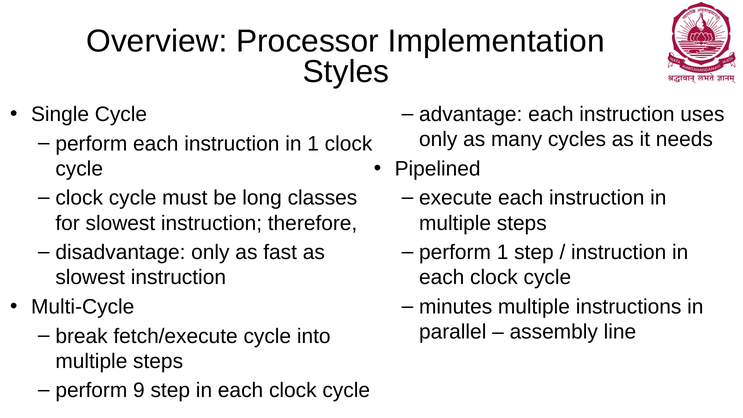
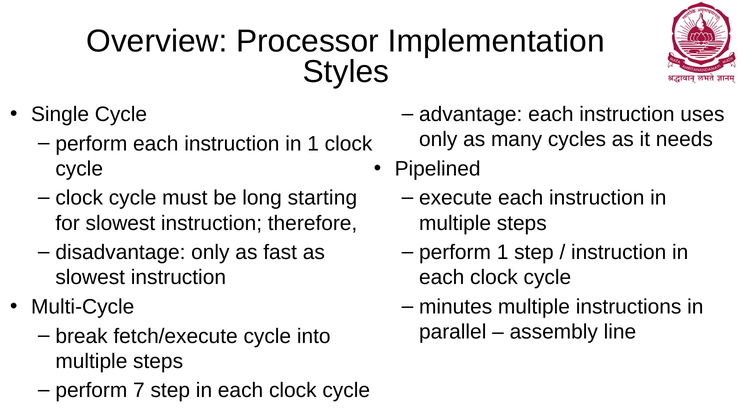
classes: classes -> starting
9: 9 -> 7
